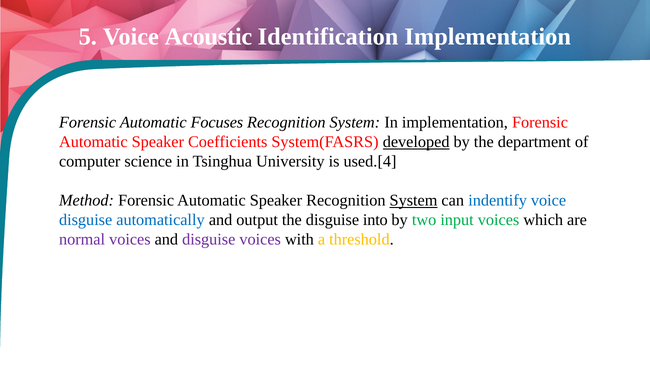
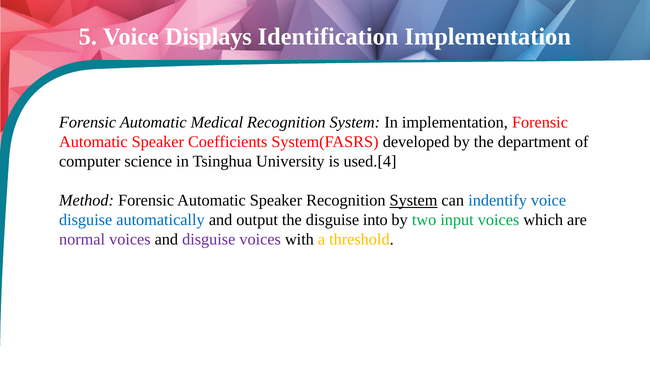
Acoustic: Acoustic -> Displays
Focuses: Focuses -> Medical
developed underline: present -> none
